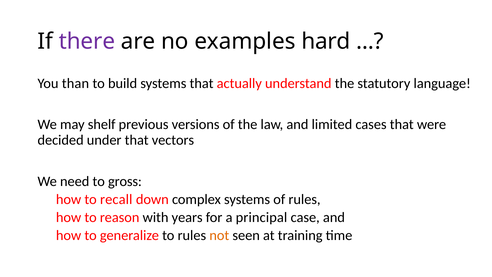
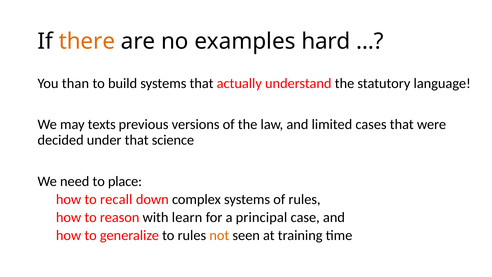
there colour: purple -> orange
shelf: shelf -> texts
vectors: vectors -> science
gross: gross -> place
years: years -> learn
